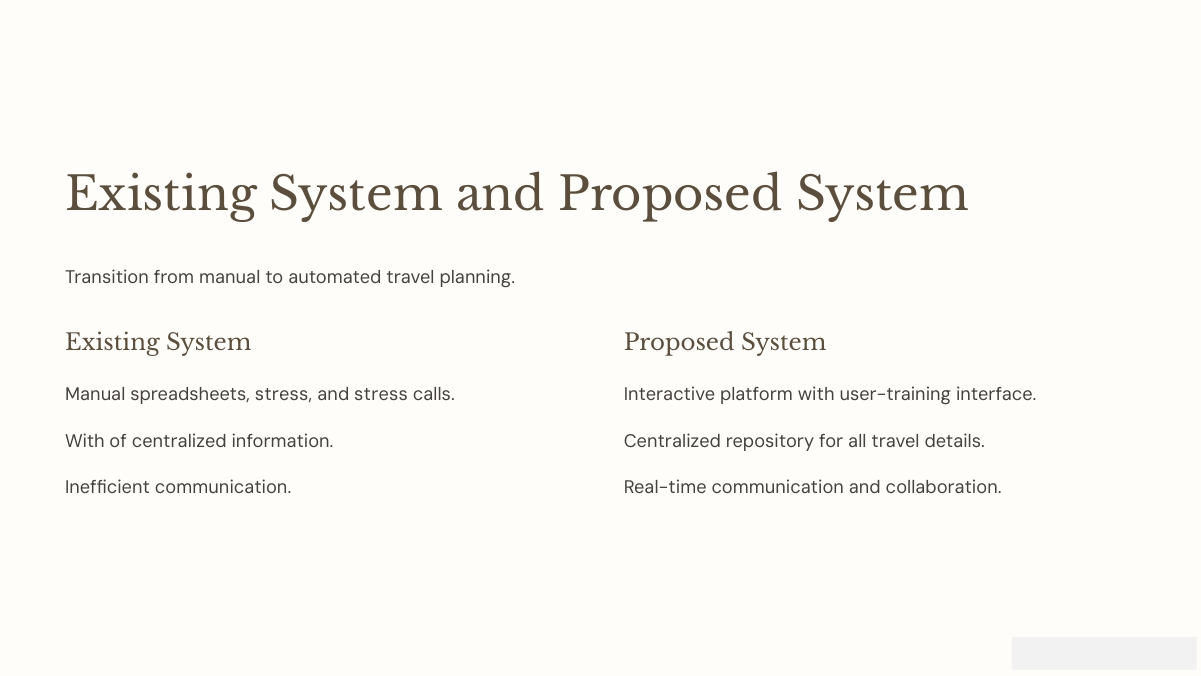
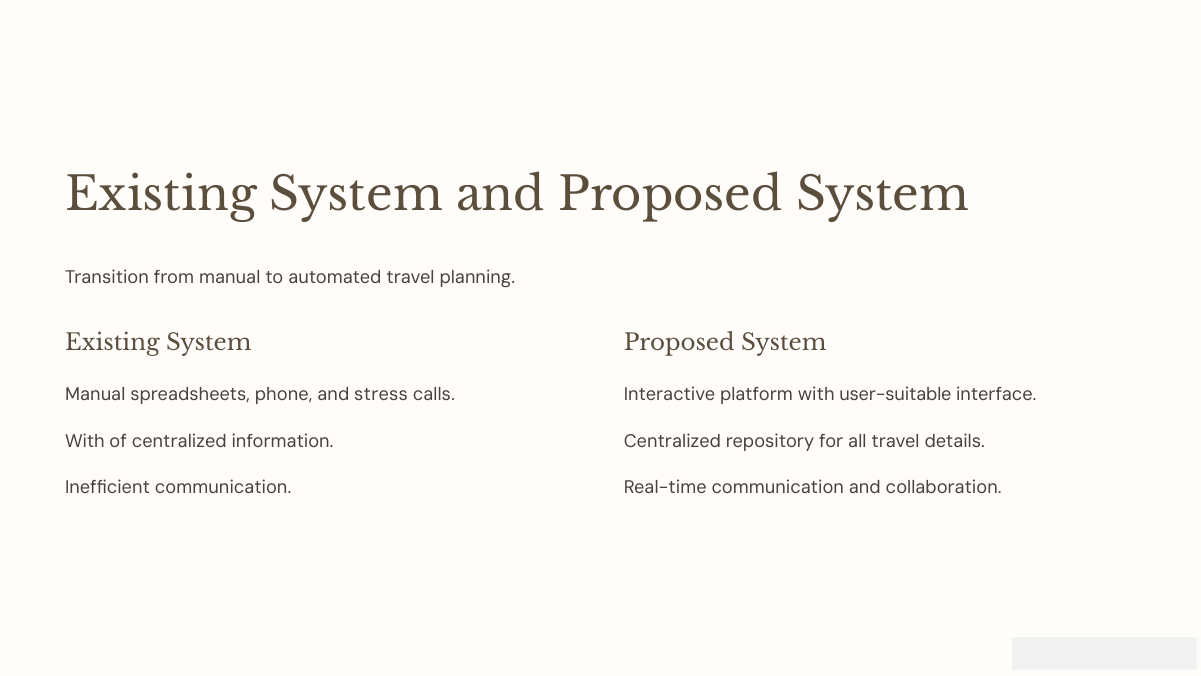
spreadsheets stress: stress -> phone
user-training: user-training -> user-suitable
